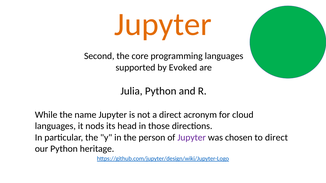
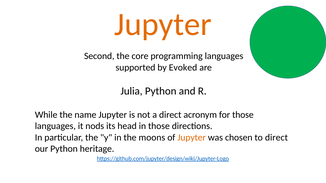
for cloud: cloud -> those
person: person -> moons
Jupyter at (192, 138) colour: purple -> orange
